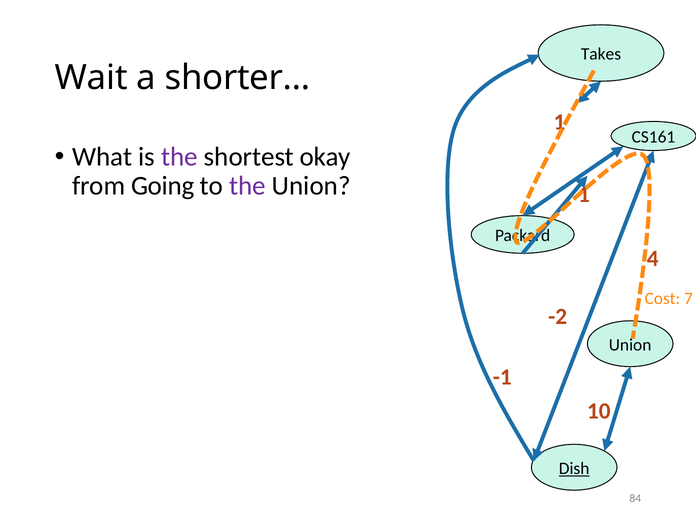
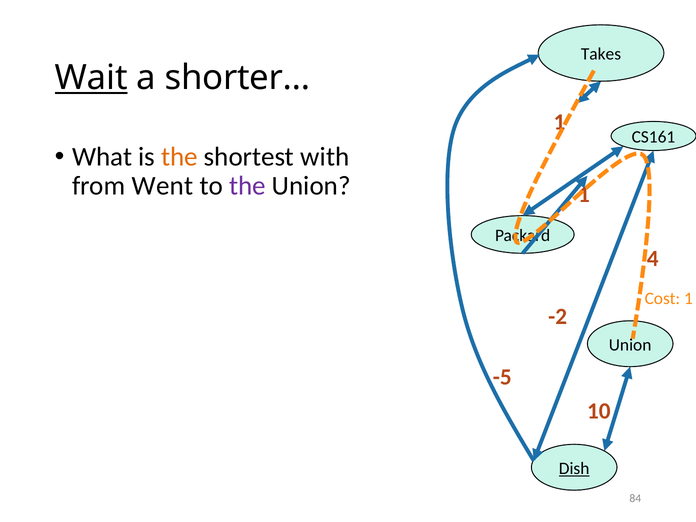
Wait underline: none -> present
the at (179, 157) colour: purple -> orange
okay: okay -> with
Going: Going -> Went
Cost 7: 7 -> 1
-1: -1 -> -5
